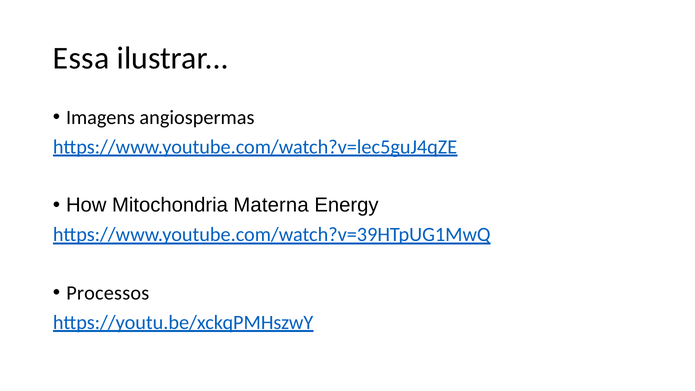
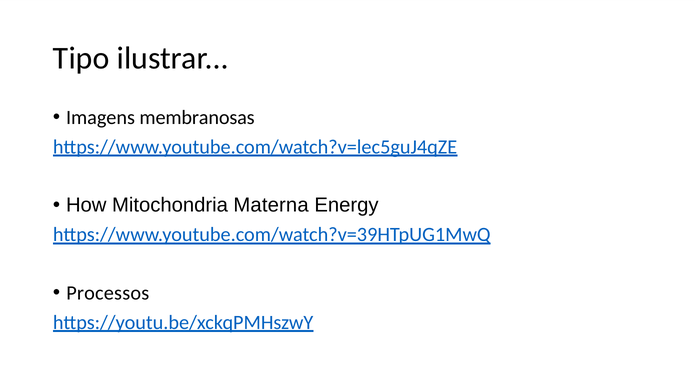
Essa: Essa -> Tipo
angiospermas: angiospermas -> membranosas
